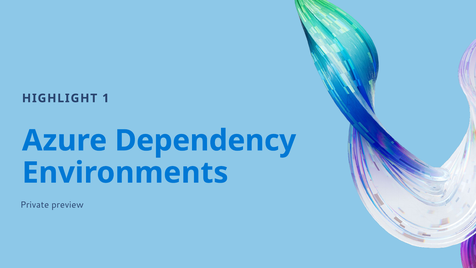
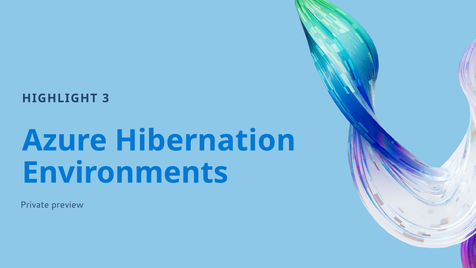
1: 1 -> 3
Dependency: Dependency -> Hibernation
